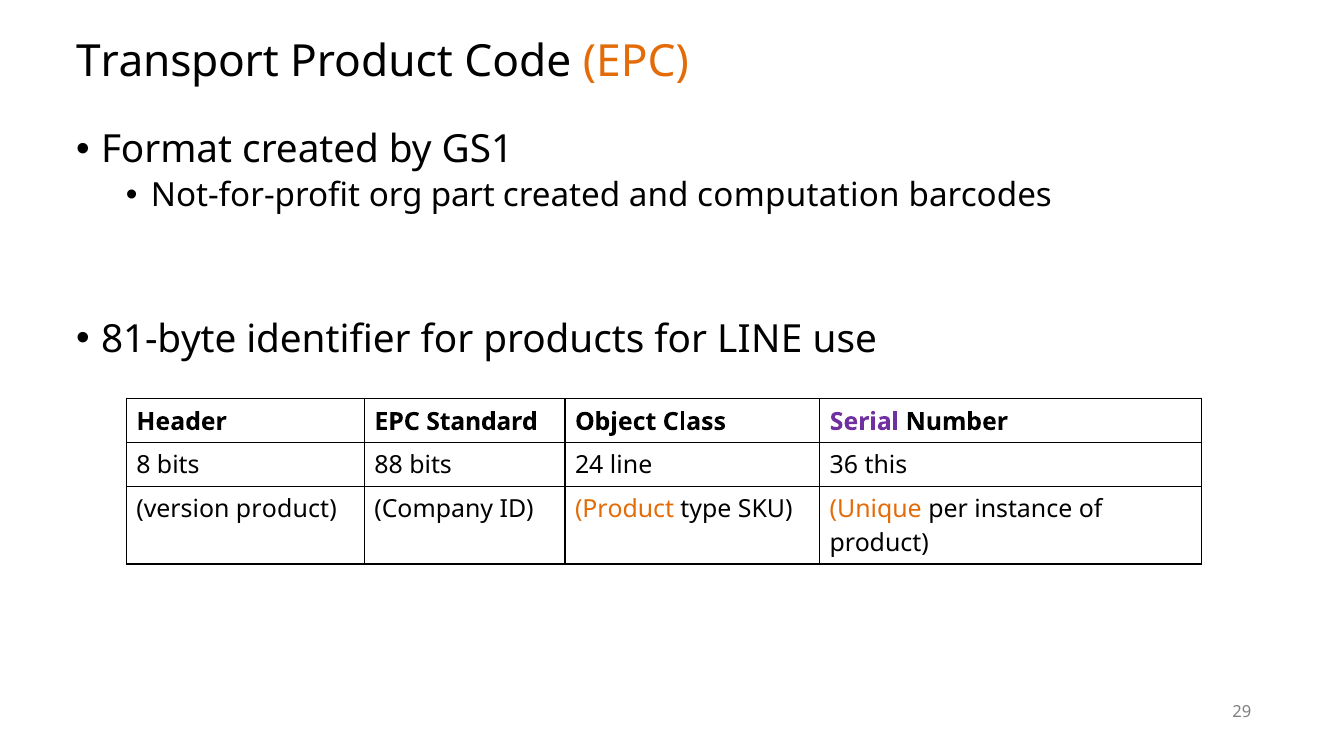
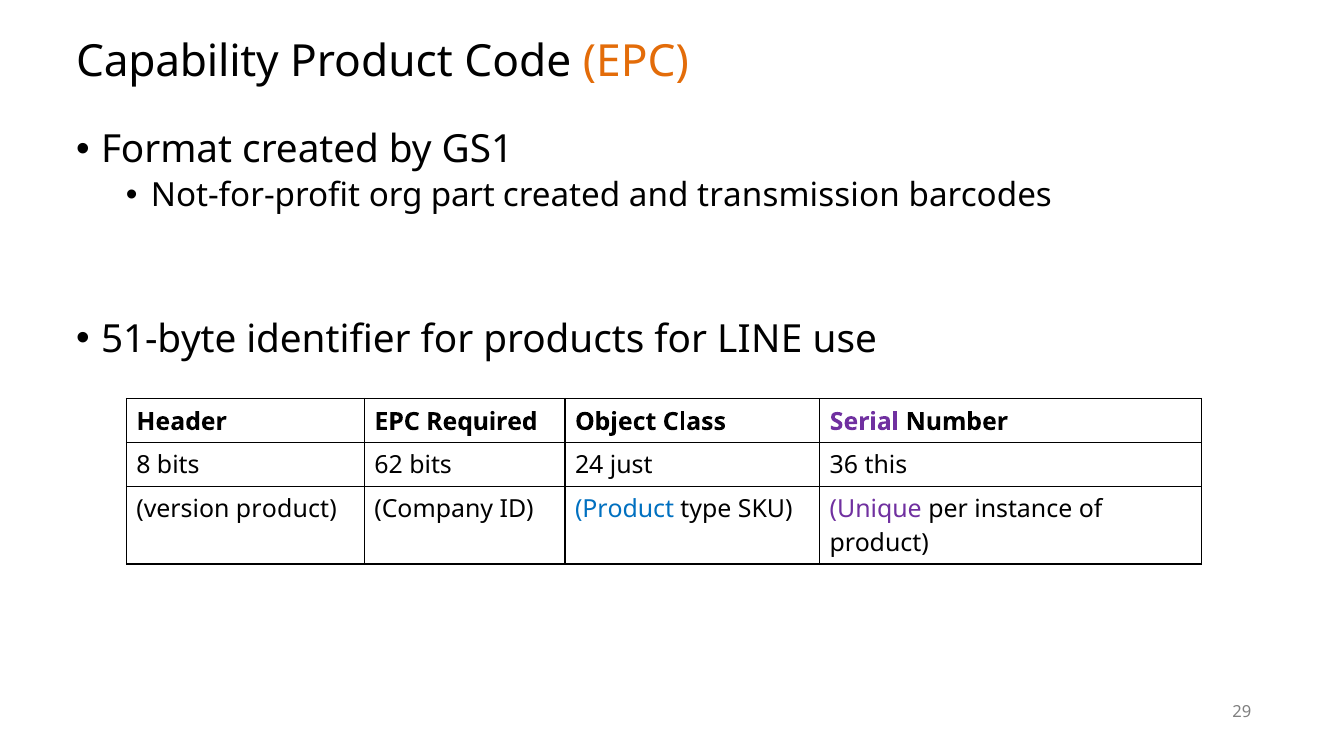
Transport: Transport -> Capability
computation: computation -> transmission
81-byte: 81-byte -> 51-byte
Standard: Standard -> Required
88: 88 -> 62
24 line: line -> just
Product at (625, 509) colour: orange -> blue
Unique colour: orange -> purple
